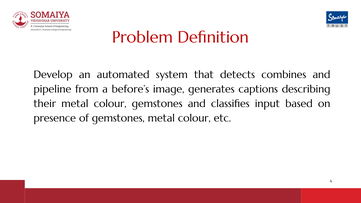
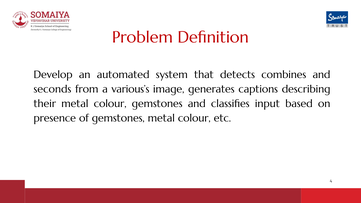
pipeline: pipeline -> seconds
before’s: before’s -> various’s
